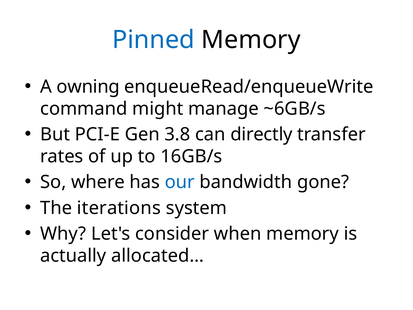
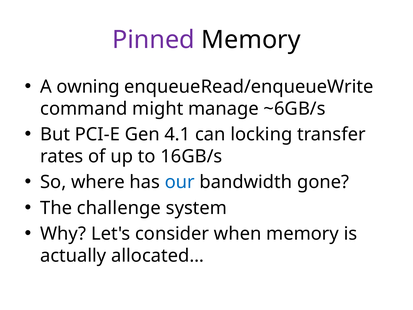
Pinned colour: blue -> purple
3.8: 3.8 -> 4.1
directly: directly -> locking
iterations: iterations -> challenge
